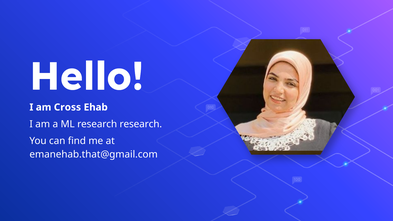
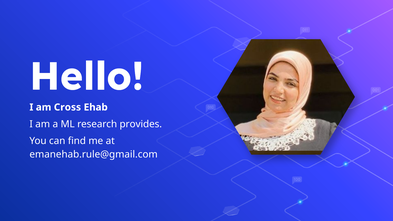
research research: research -> provides
emanehab.that@gmail.com: emanehab.that@gmail.com -> emanehab.rule@gmail.com
